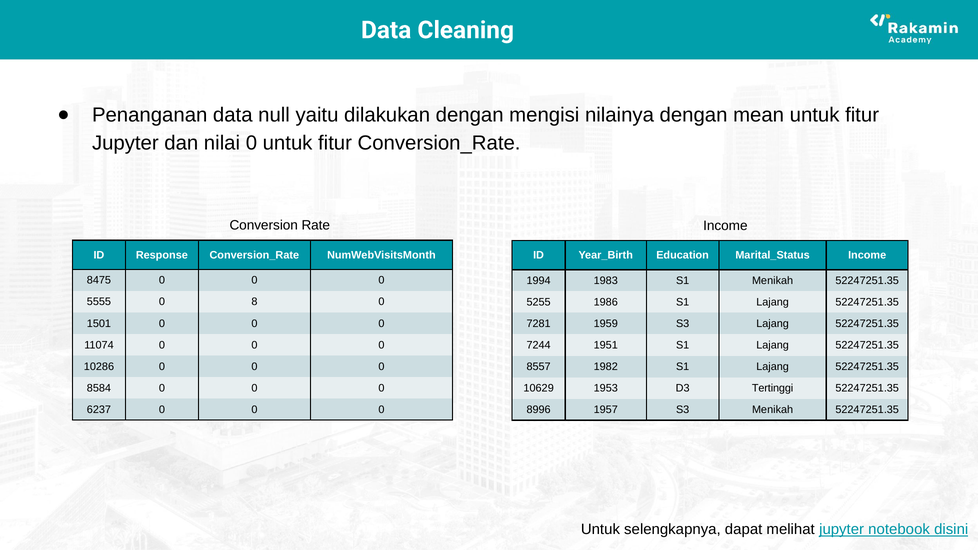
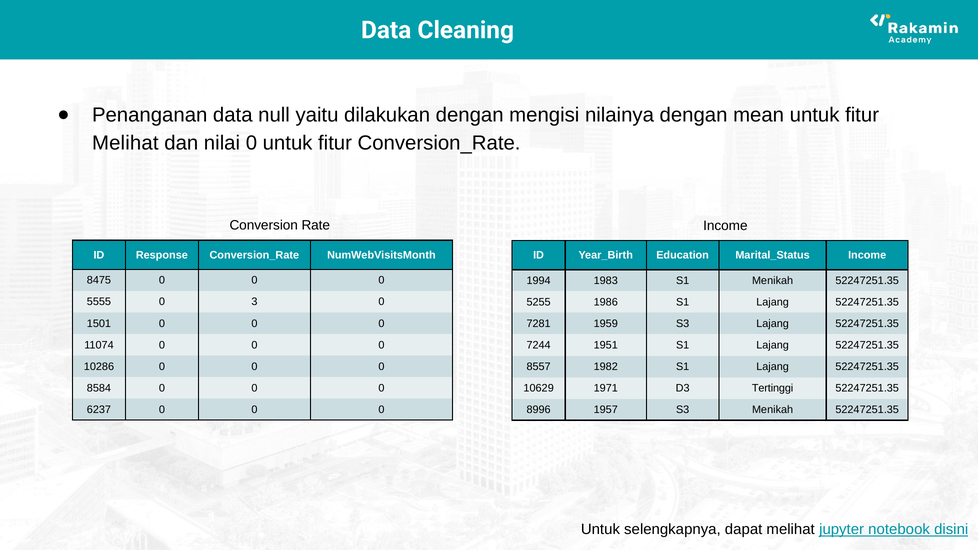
Jupyter at (125, 143): Jupyter -> Melihat
8: 8 -> 3
1953: 1953 -> 1971
